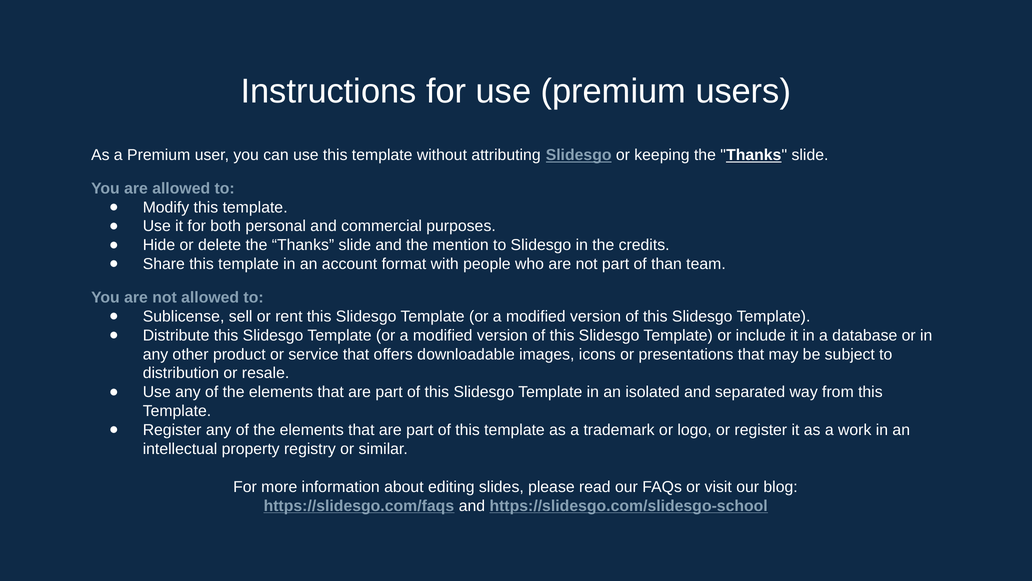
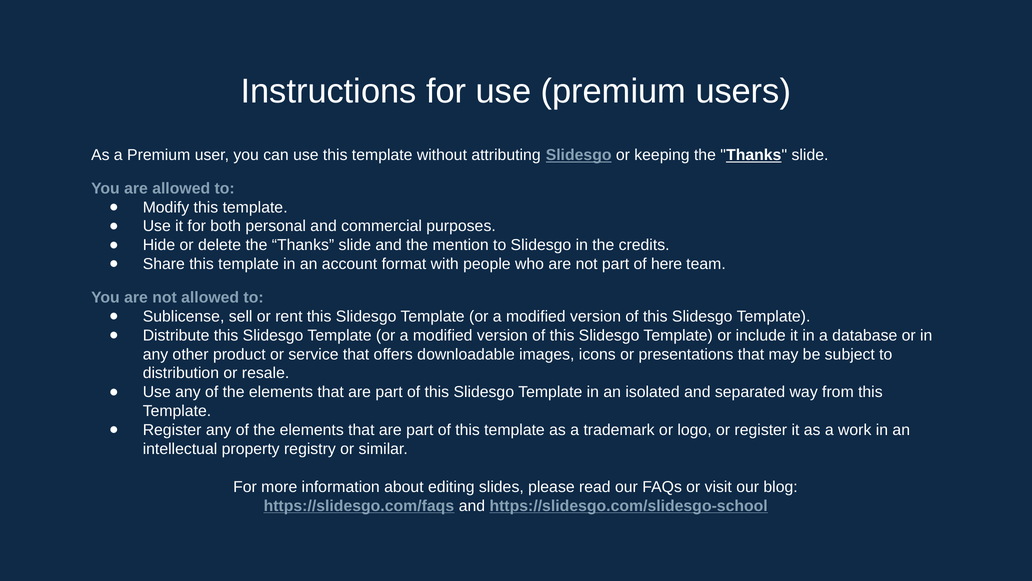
than: than -> here
